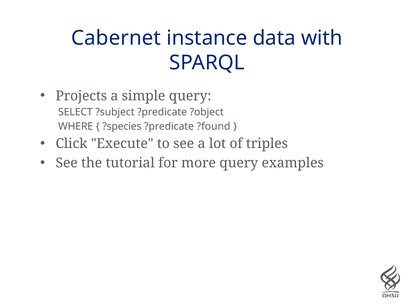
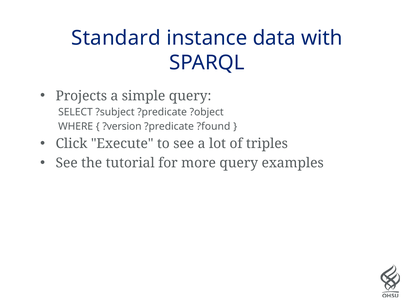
Cabernet: Cabernet -> Standard
?species: ?species -> ?version
